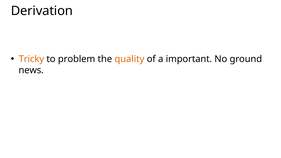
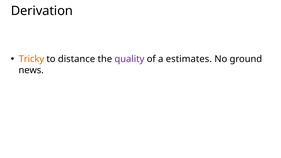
problem: problem -> distance
quality colour: orange -> purple
important: important -> estimates
